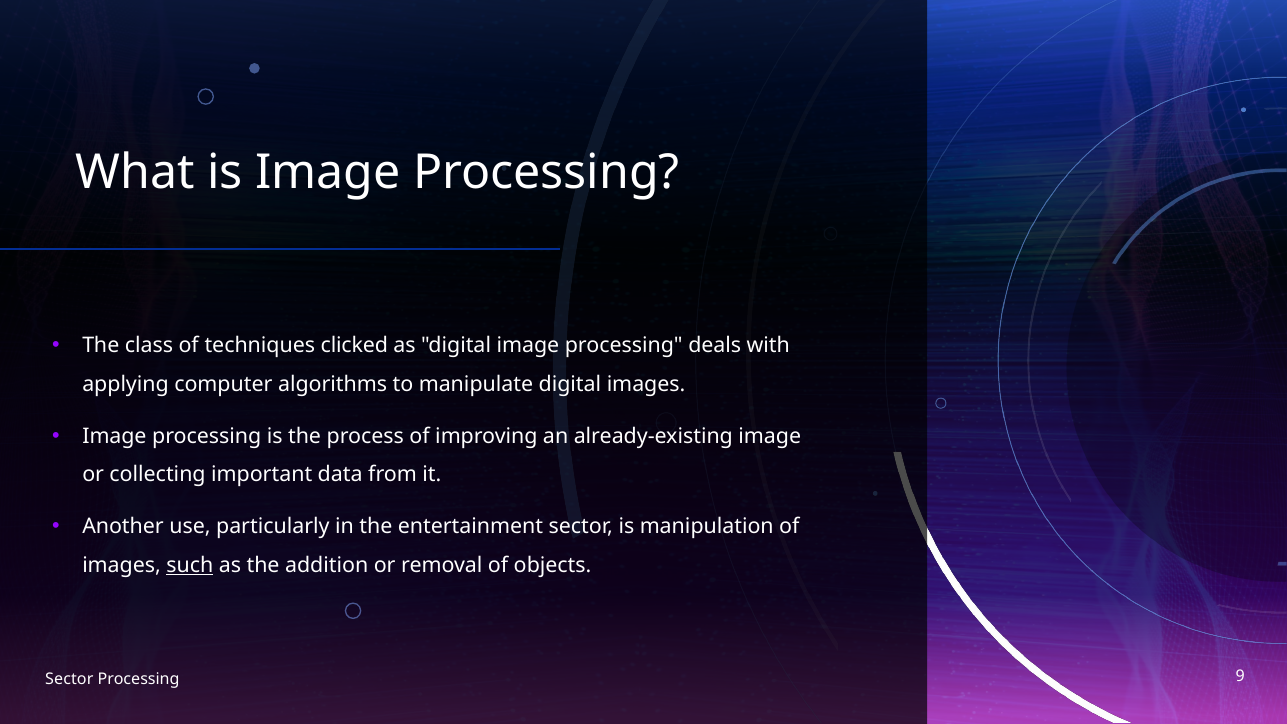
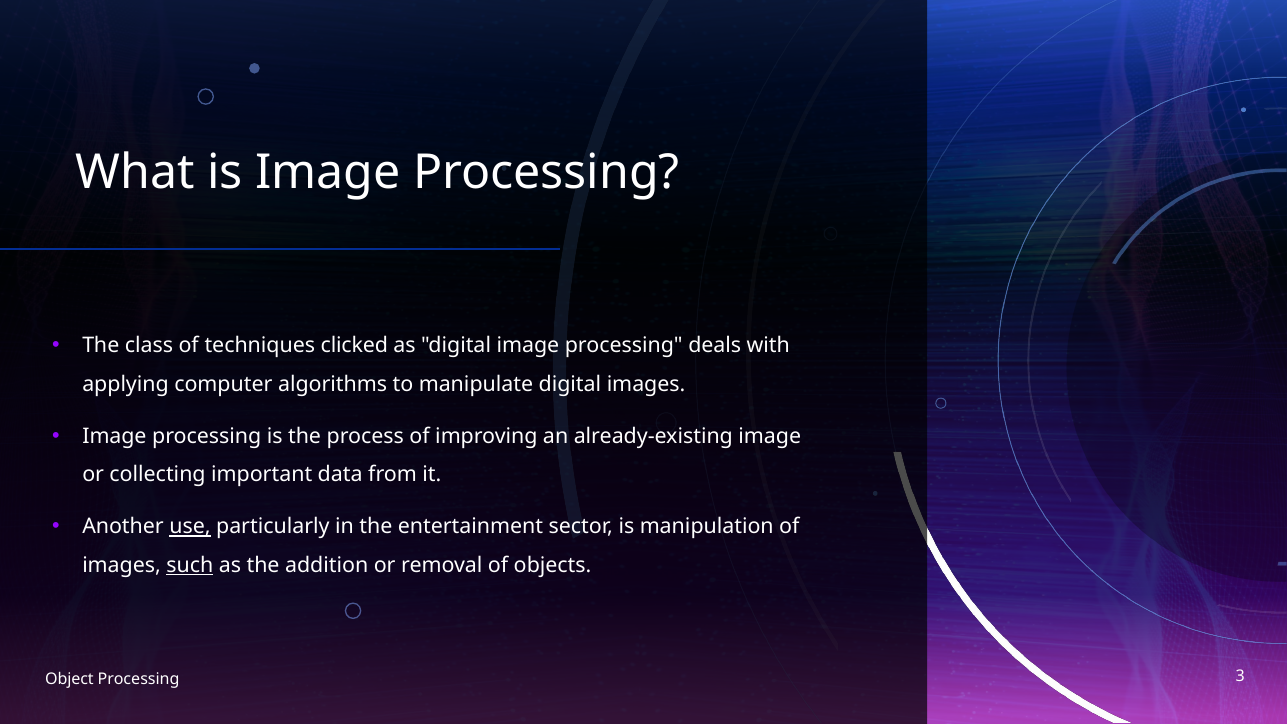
use underline: none -> present
Sector at (69, 679): Sector -> Object
9: 9 -> 3
